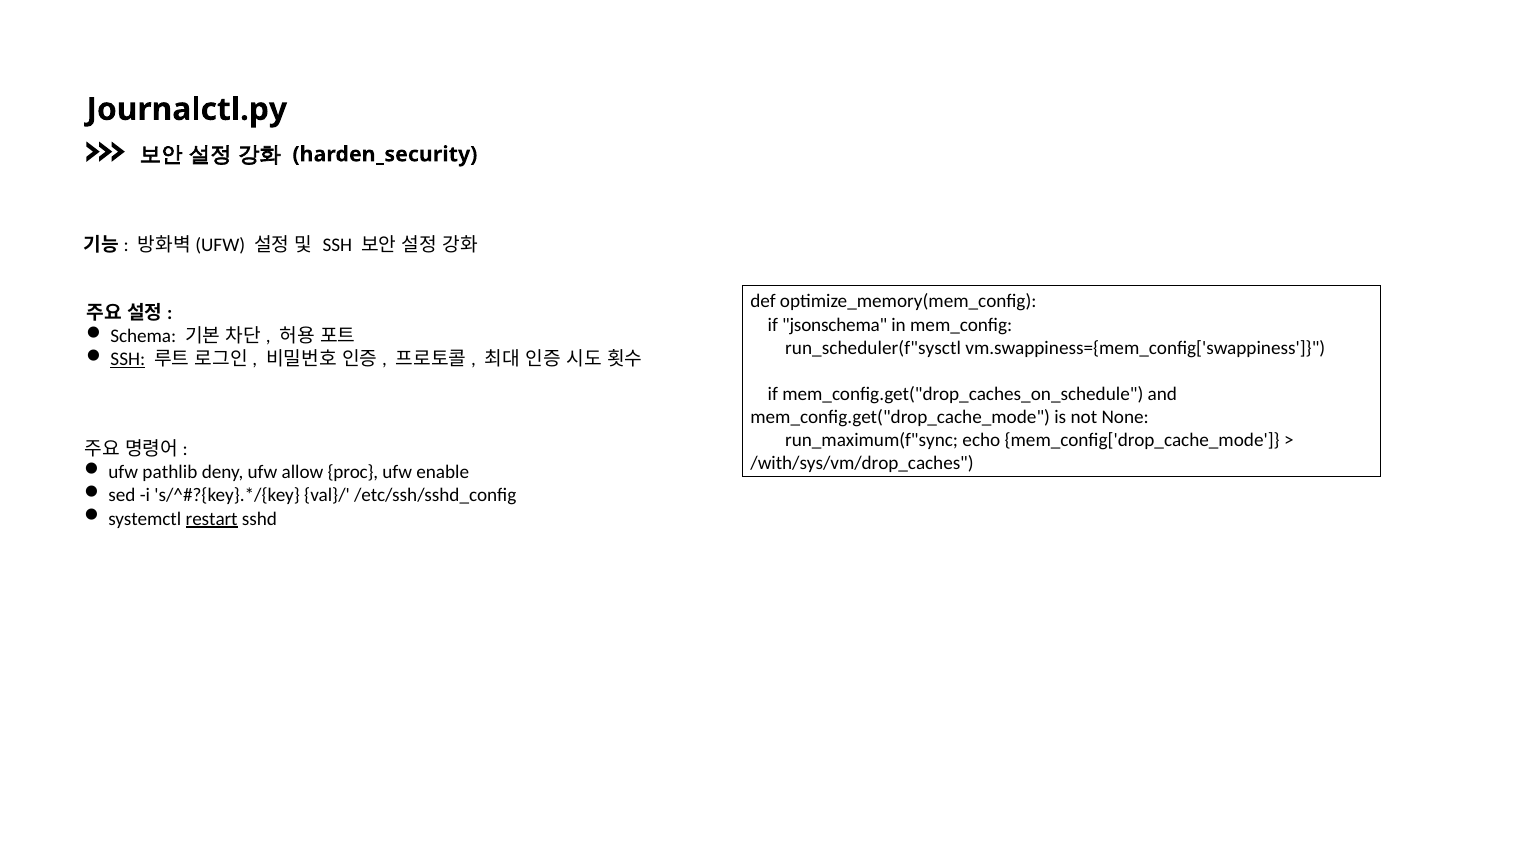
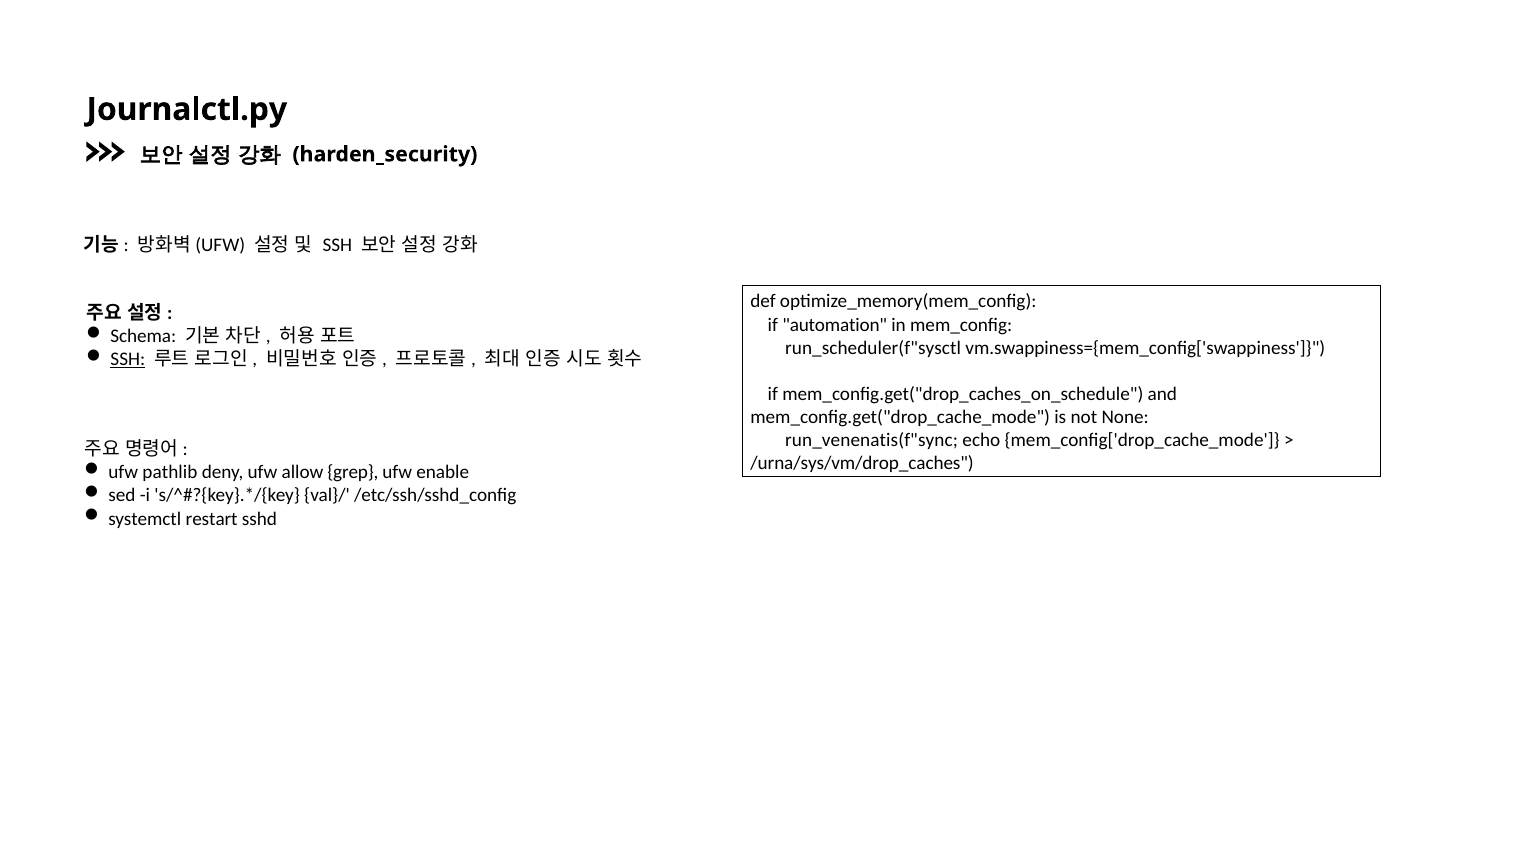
jsonschema: jsonschema -> automation
run_maximum(f"sync: run_maximum(f"sync -> run_venenatis(f"sync
/with/sys/vm/drop_caches: /with/sys/vm/drop_caches -> /urna/sys/vm/drop_caches
proc: proc -> grep
restart underline: present -> none
